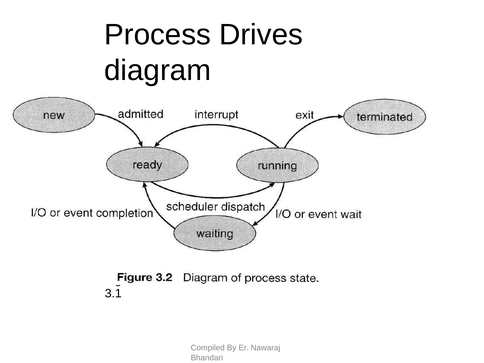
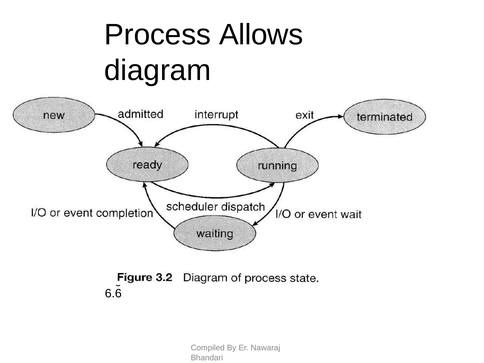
Drives: Drives -> Allows
3.1: 3.1 -> 6.6
